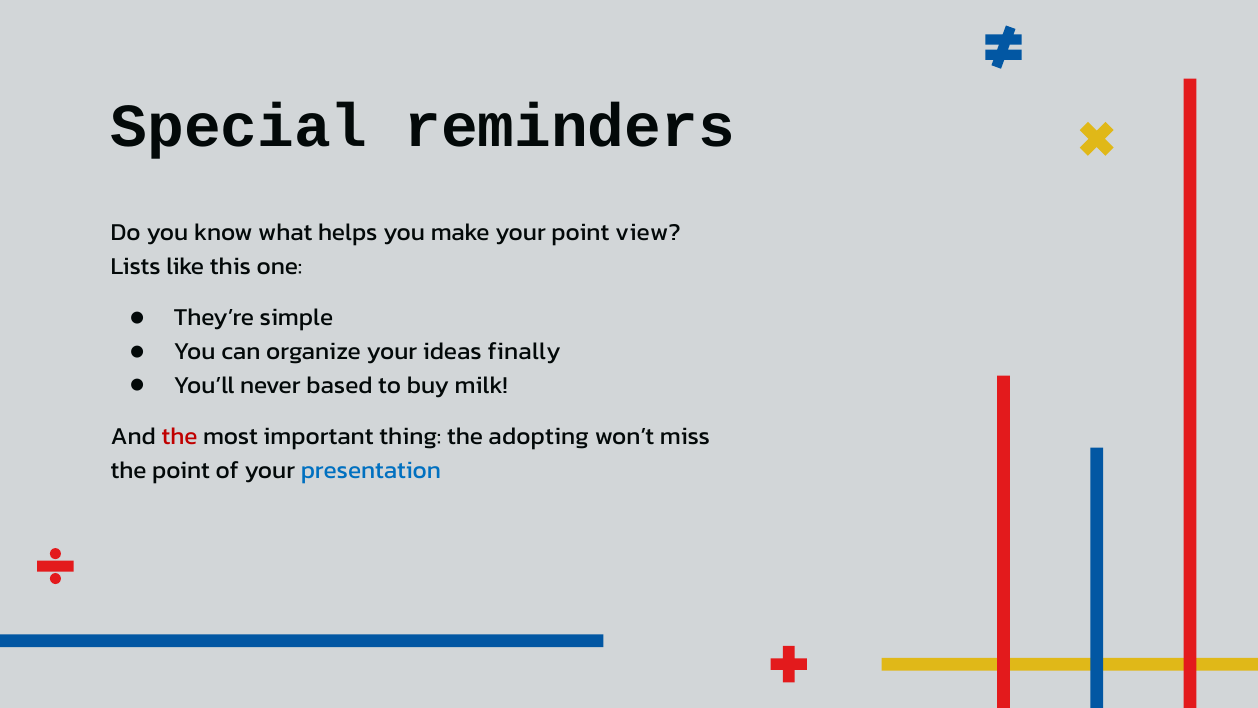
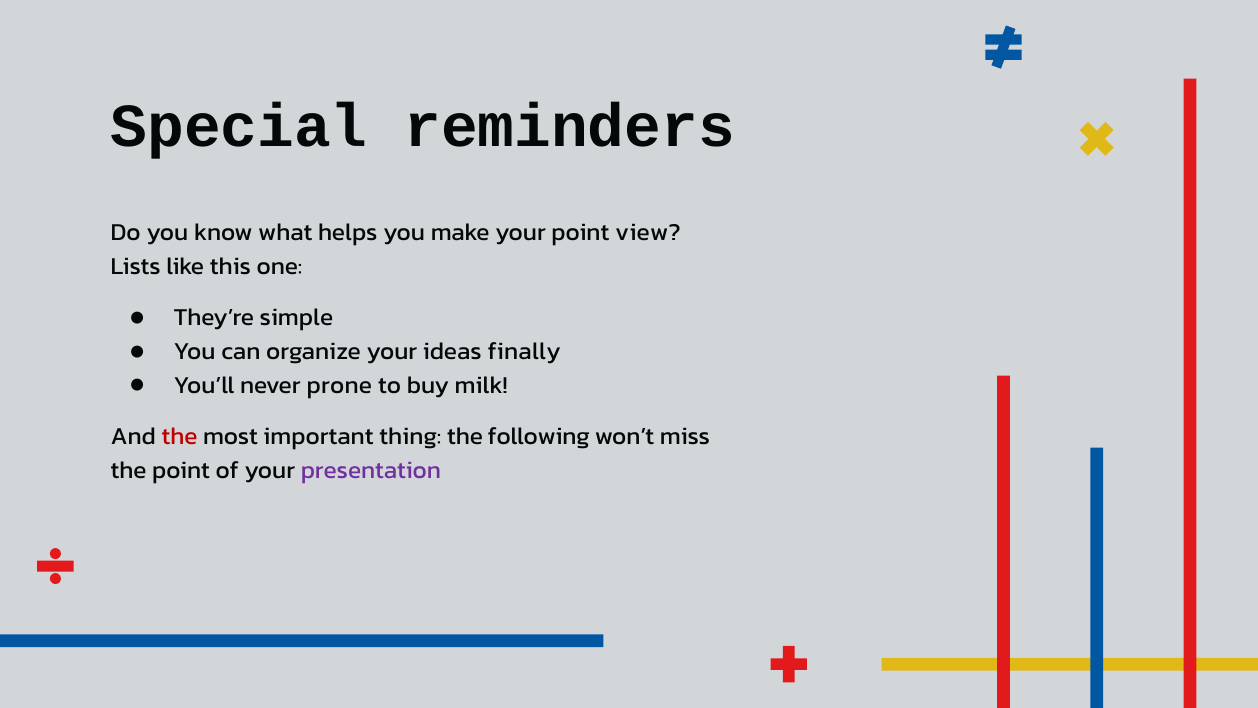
based: based -> prone
adopting: adopting -> following
presentation colour: blue -> purple
